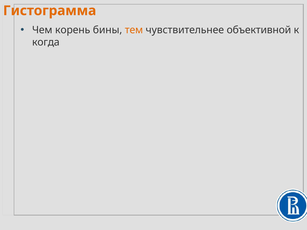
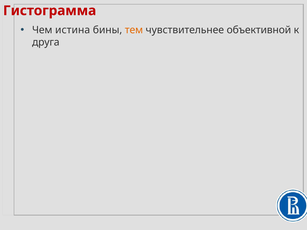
Гистограмма colour: orange -> red
корень: корень -> истина
когда: когда -> друга
